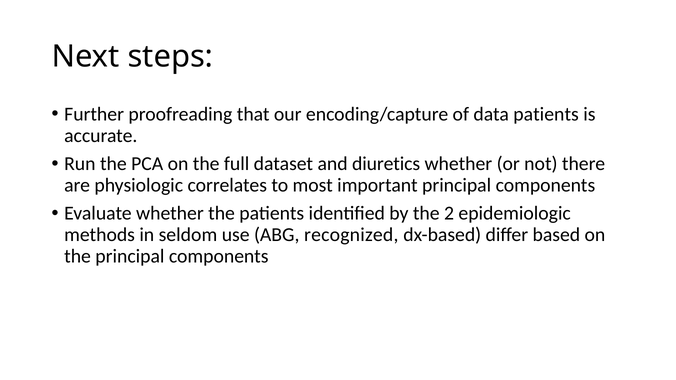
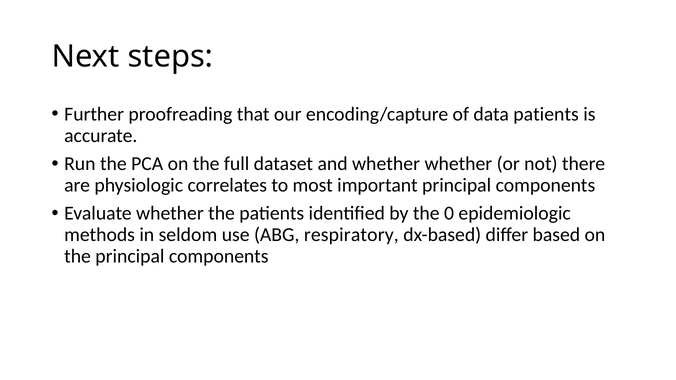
and diuretics: diuretics -> whether
2: 2 -> 0
recognized: recognized -> respiratory
